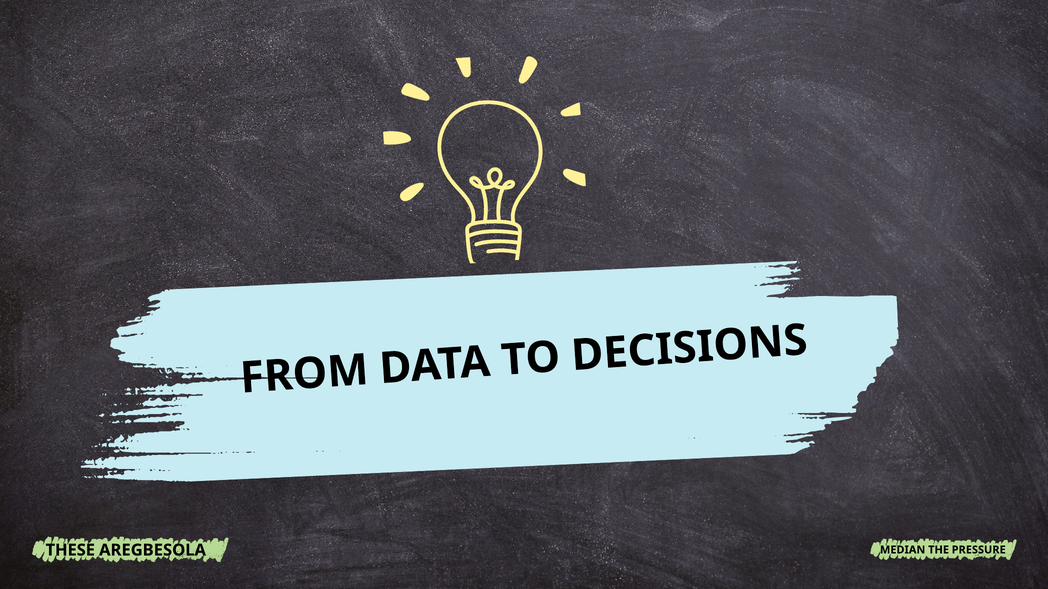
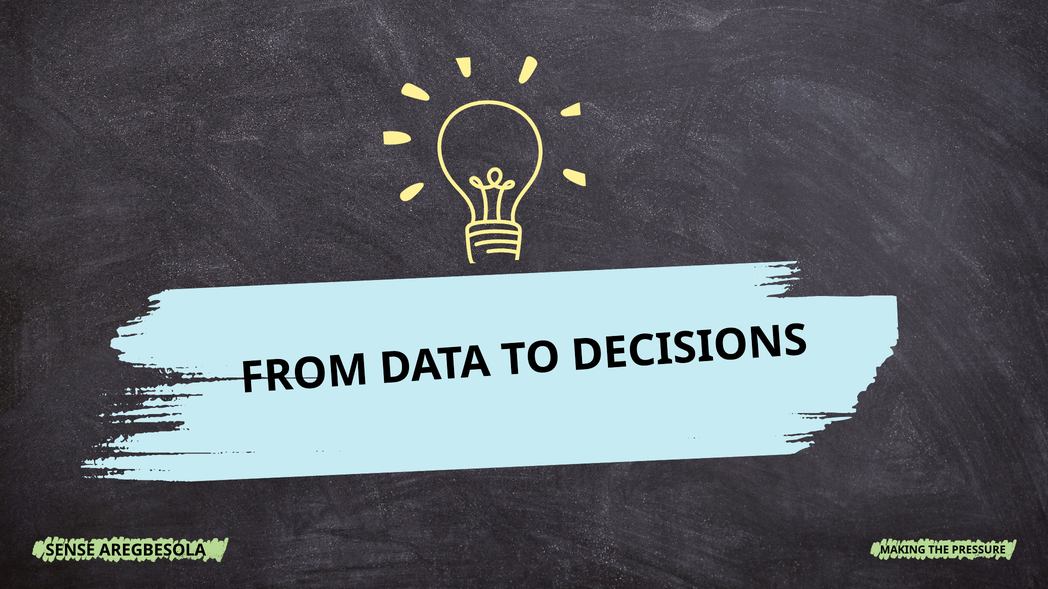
THESE: THESE -> SENSE
MEDIAN: MEDIAN -> MAKING
